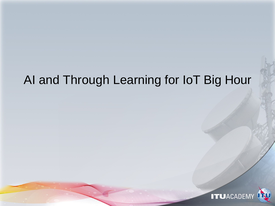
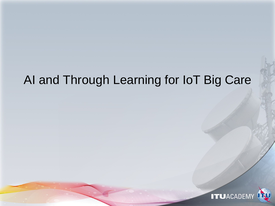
Hour: Hour -> Care
